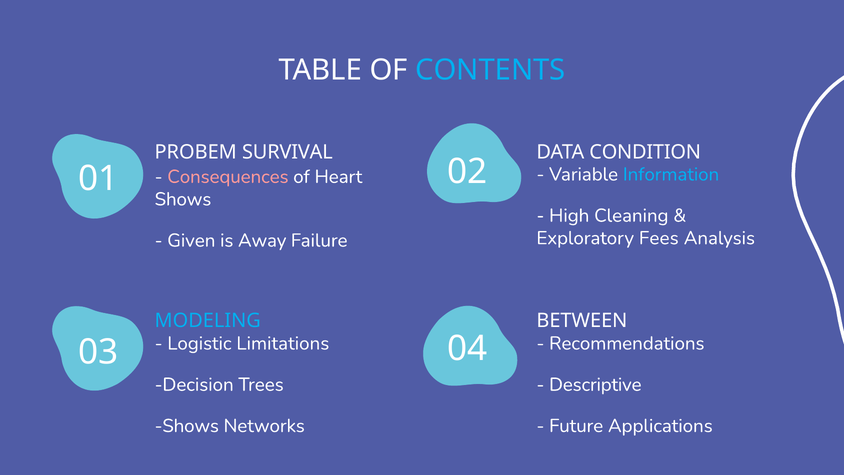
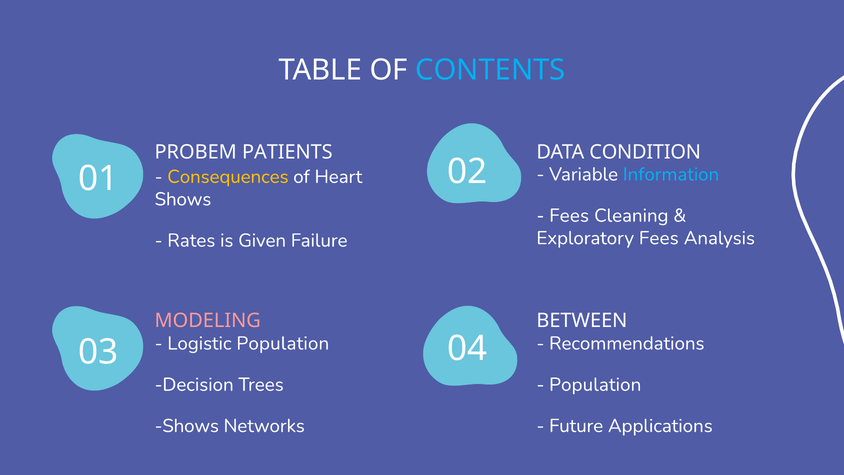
SURVIVAL: SURVIVAL -> PATIENTS
Consequences colour: pink -> yellow
High at (569, 215): High -> Fees
Given: Given -> Rates
Away: Away -> Given
MODELING colour: light blue -> pink
Logistic Limitations: Limitations -> Population
Descriptive at (595, 384): Descriptive -> Population
